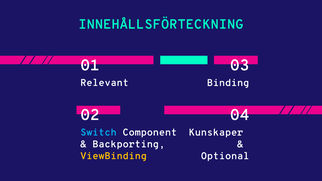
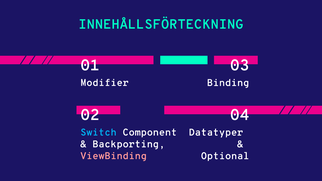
Relevant: Relevant -> Modifier
Kunskaper: Kunskaper -> Datatyper
ViewBinding colour: yellow -> pink
